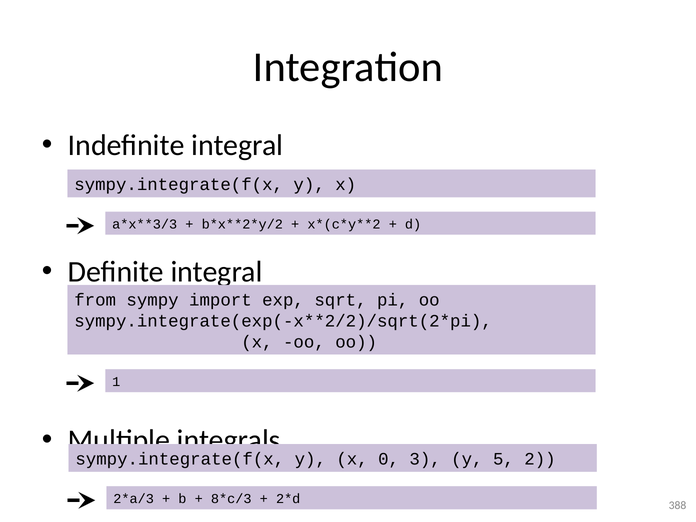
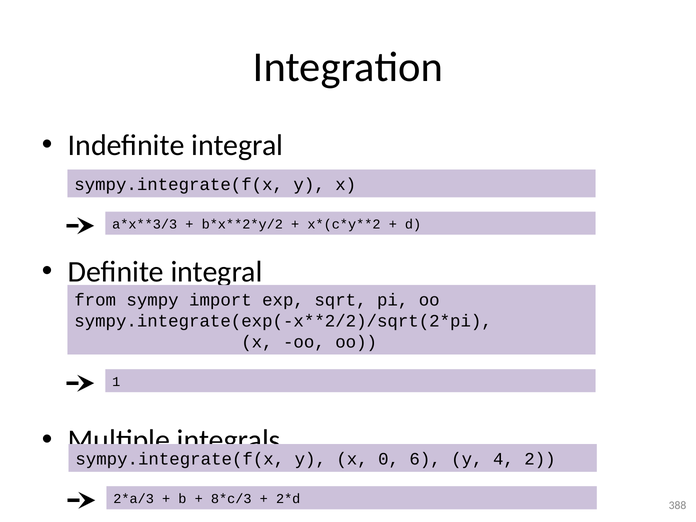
3: 3 -> 6
5: 5 -> 4
